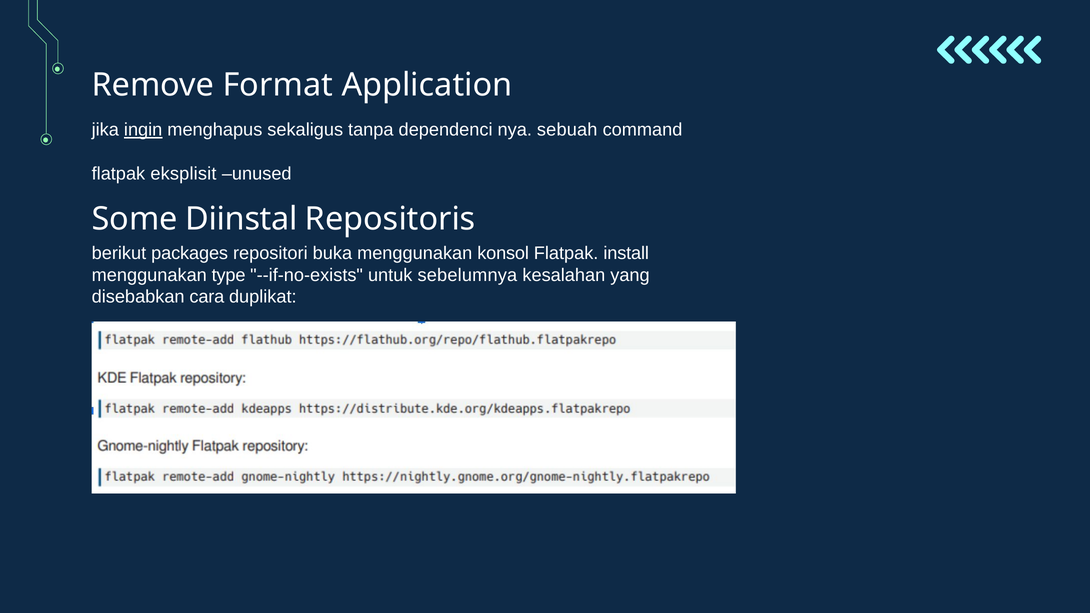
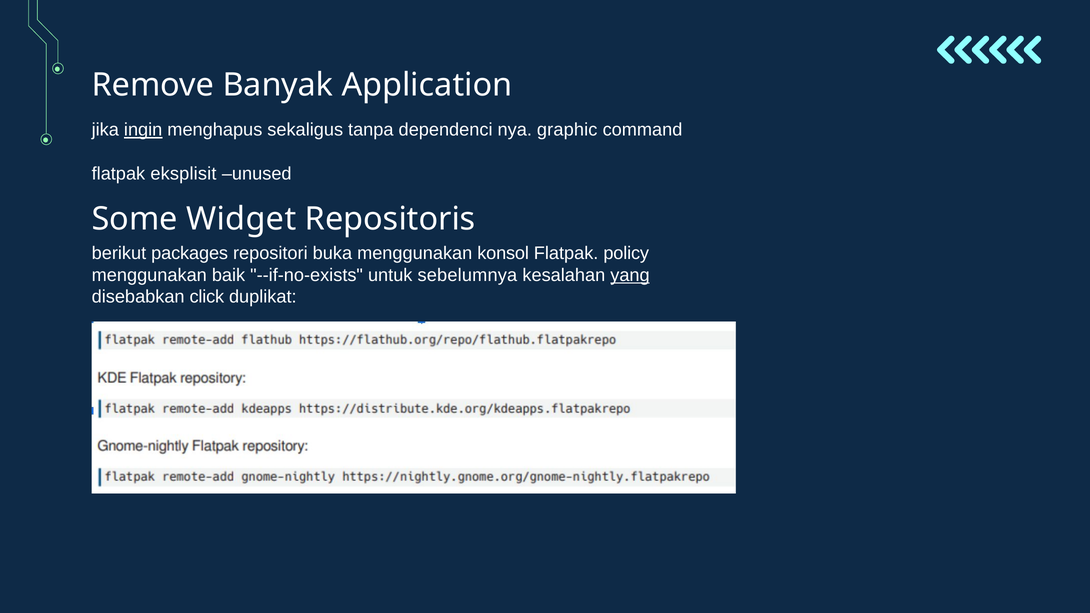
Format: Format -> Banyak
sebuah: sebuah -> graphic
Diinstal: Diinstal -> Widget
install: install -> policy
type: type -> baik
yang underline: none -> present
cara: cara -> click
